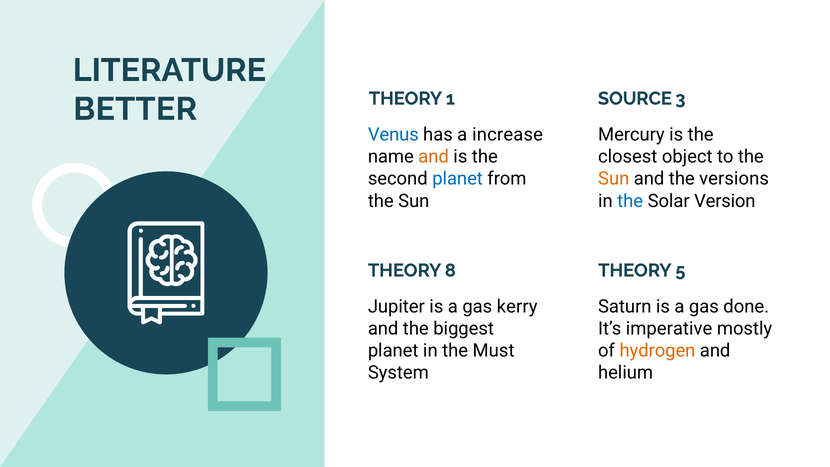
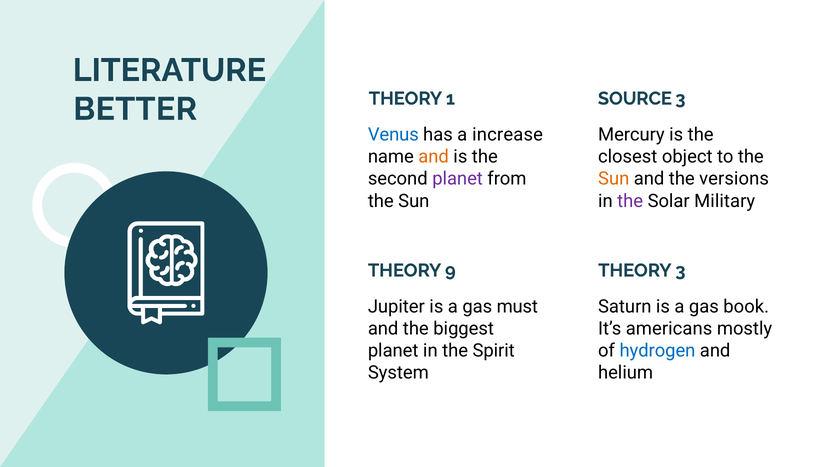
planet at (458, 179) colour: blue -> purple
the at (630, 201) colour: blue -> purple
Version: Version -> Military
8: 8 -> 9
THEORY 5: 5 -> 3
kerry: kerry -> must
done: done -> book
imperative: imperative -> americans
Must: Must -> Spirit
hydrogen colour: orange -> blue
